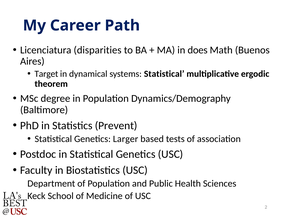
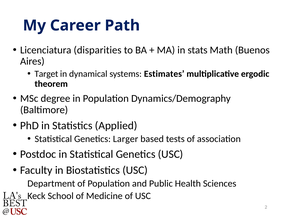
does: does -> stats
systems Statistical: Statistical -> Estimates
Prevent: Prevent -> Applied
